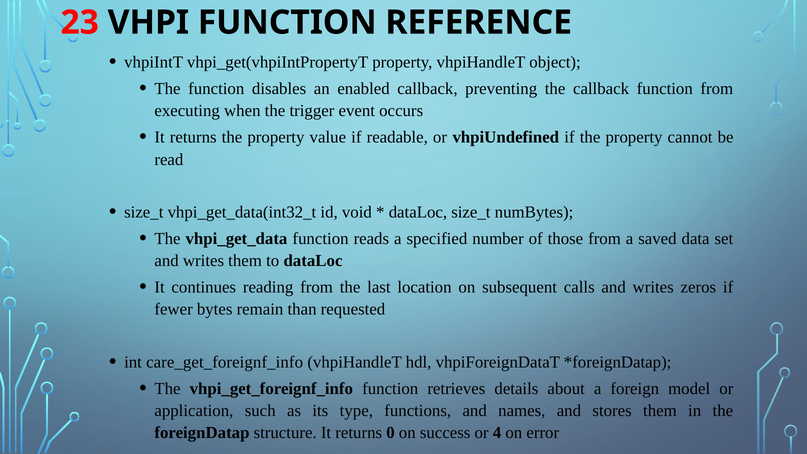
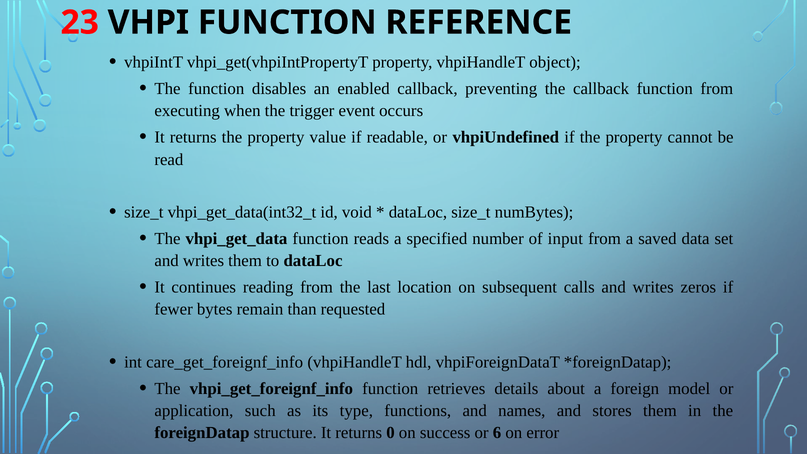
those: those -> input
4: 4 -> 6
